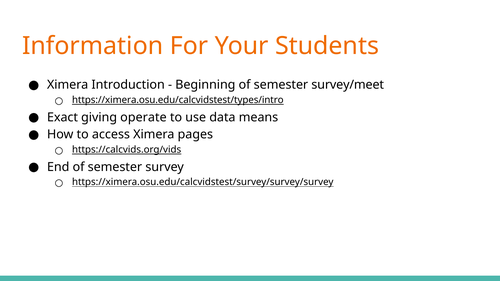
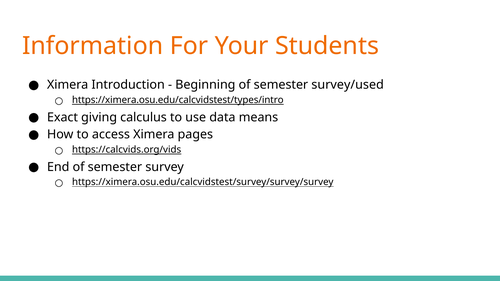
survey/meet: survey/meet -> survey/used
operate: operate -> calculus
